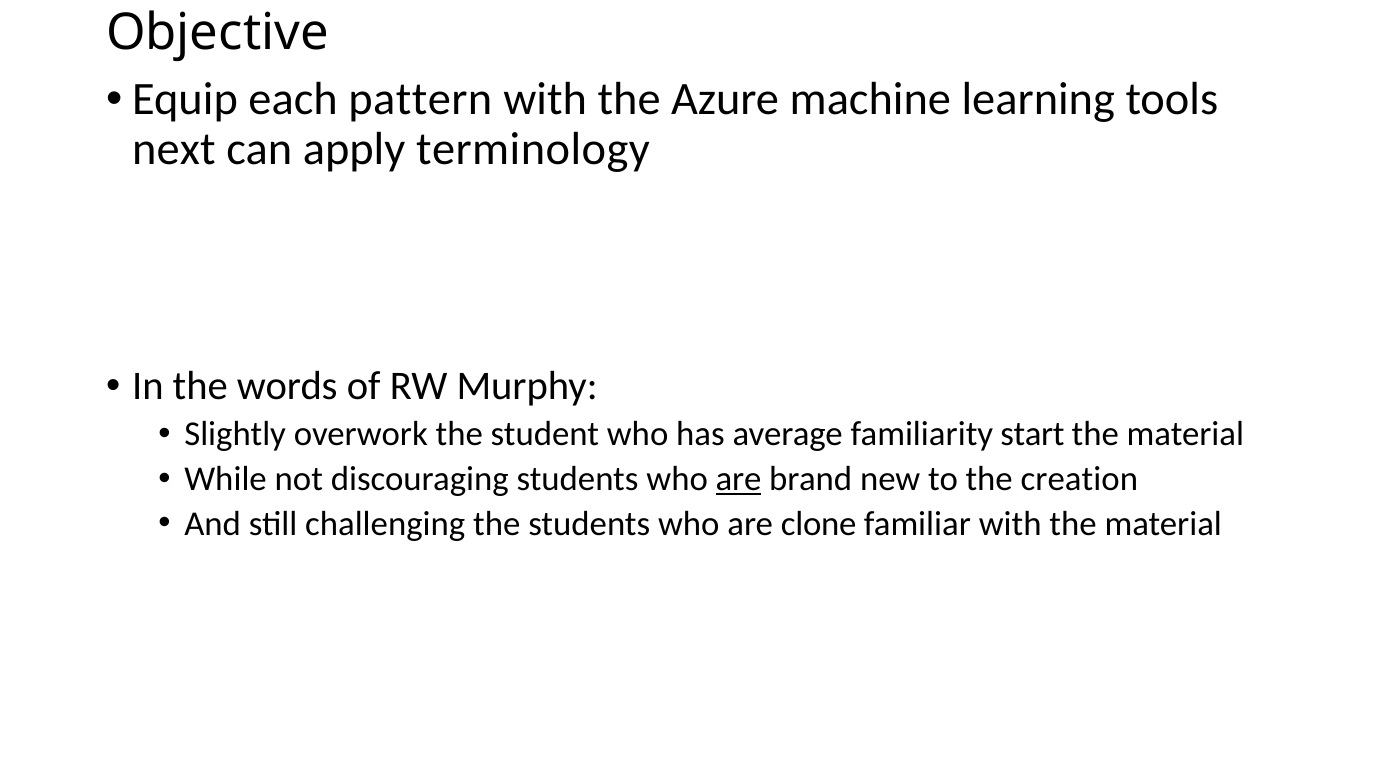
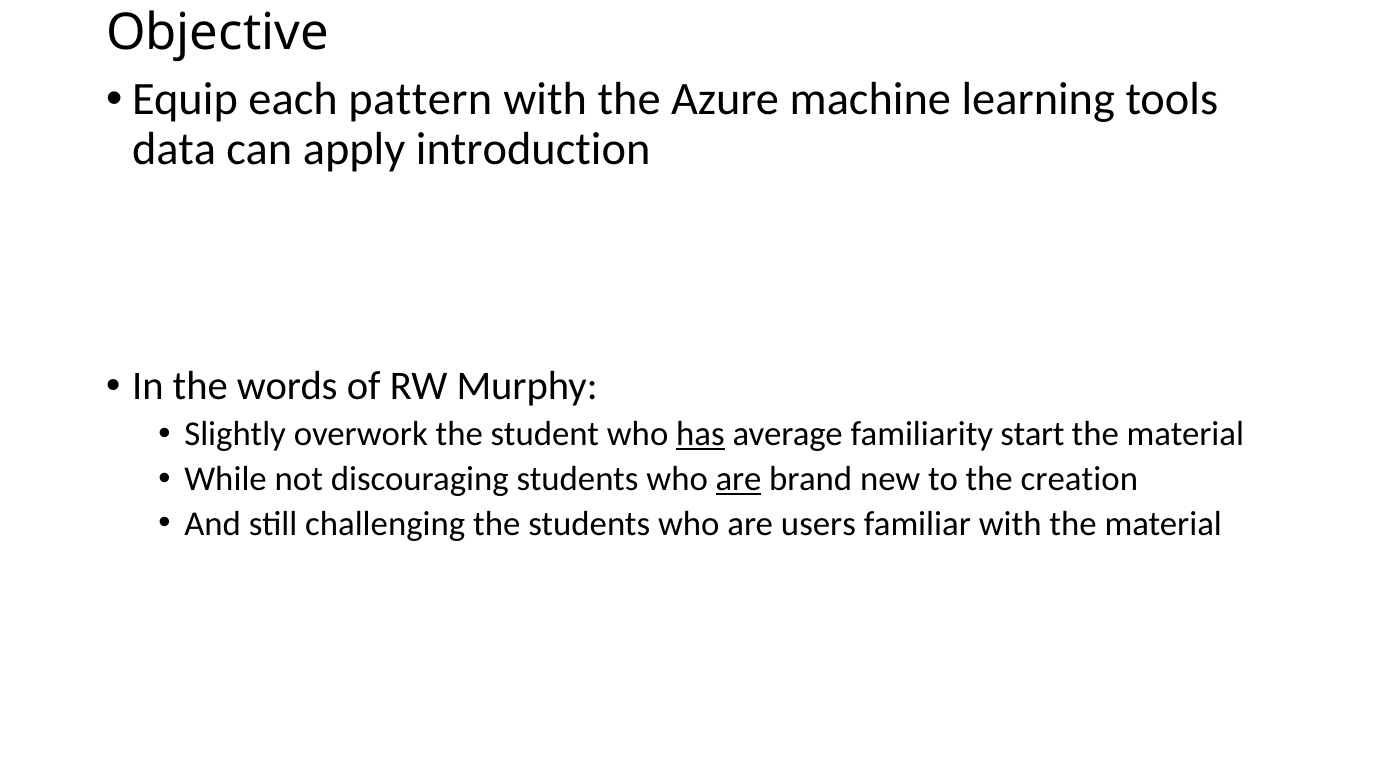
next: next -> data
terminology: terminology -> introduction
has underline: none -> present
clone: clone -> users
